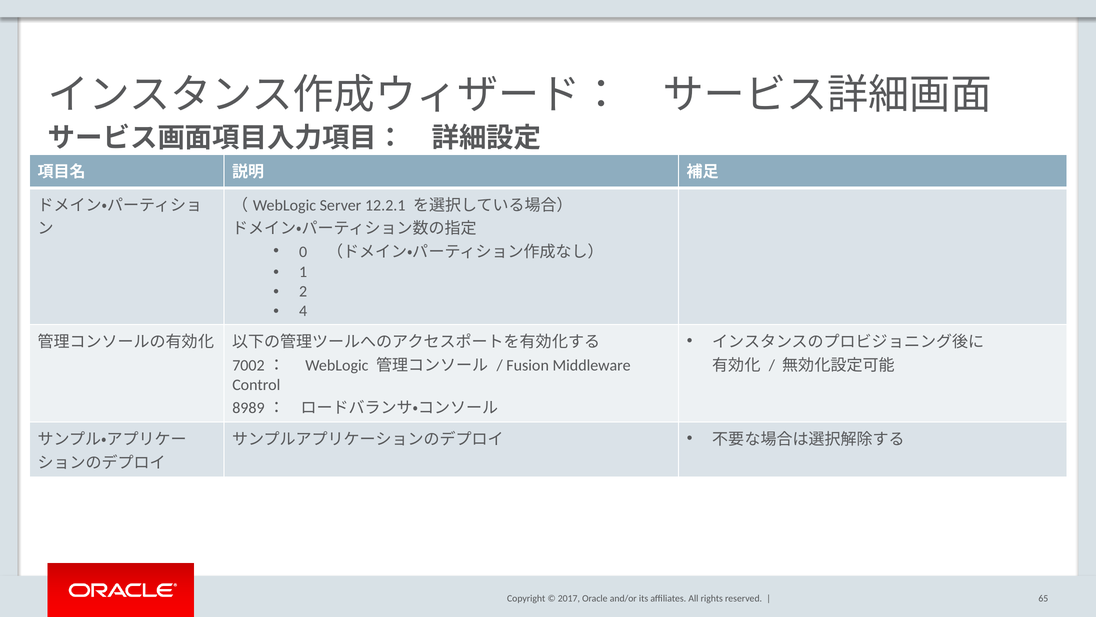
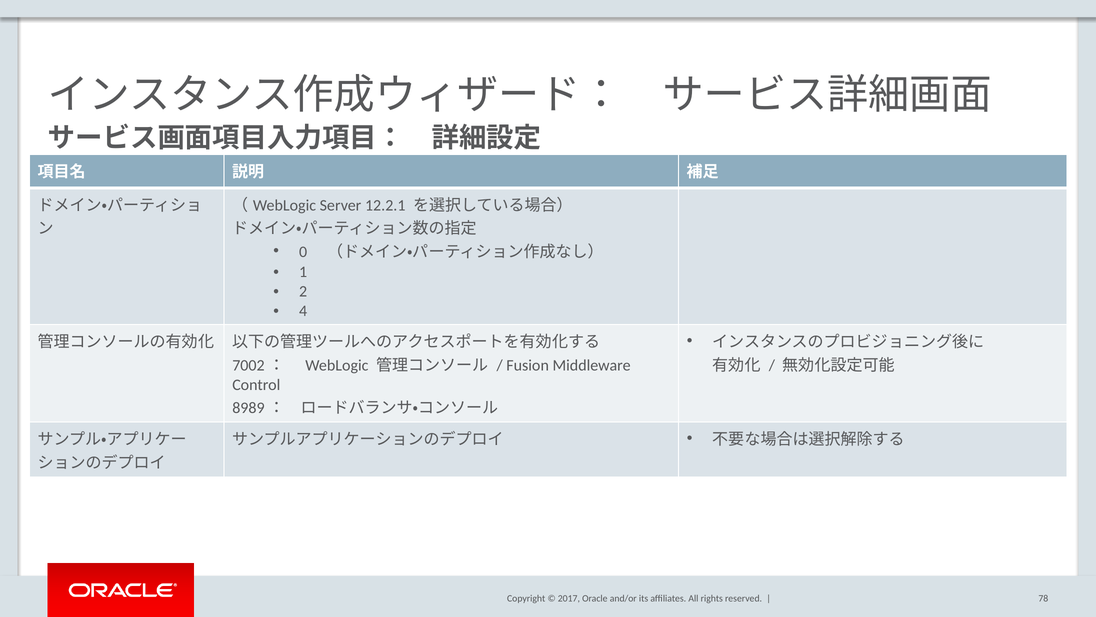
65: 65 -> 78
